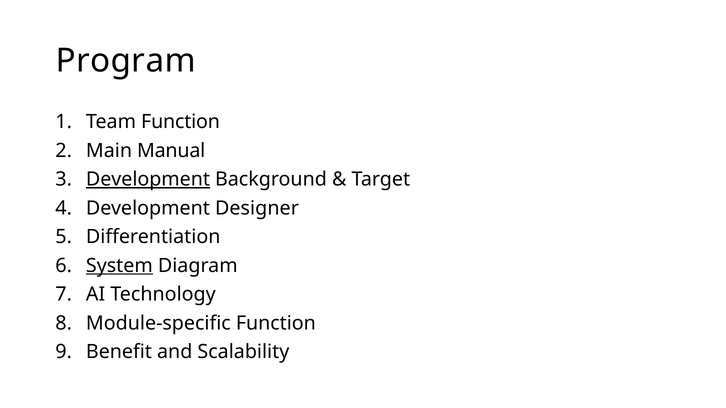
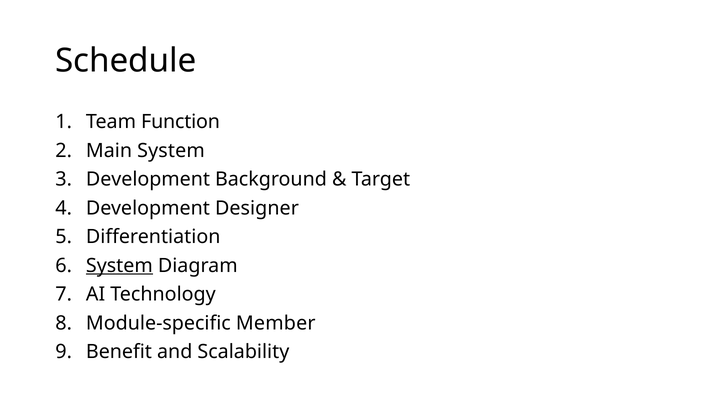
Program: Program -> Schedule
Main Manual: Manual -> System
Development at (148, 179) underline: present -> none
Module-specific Function: Function -> Member
